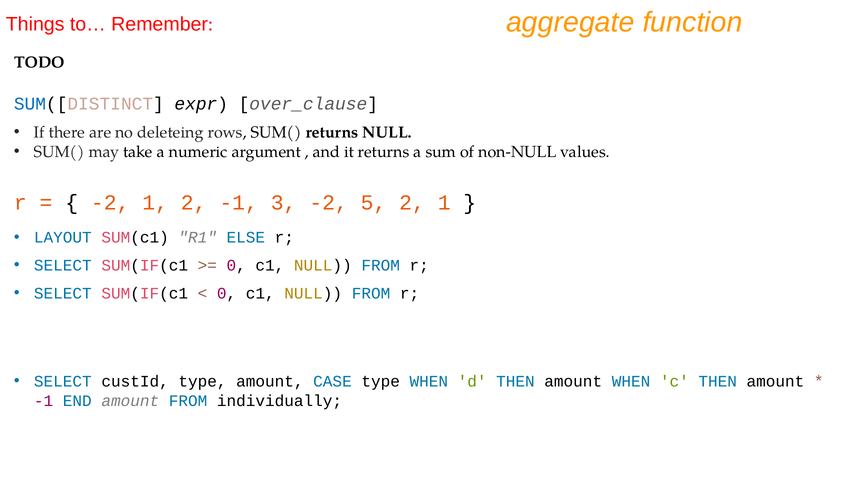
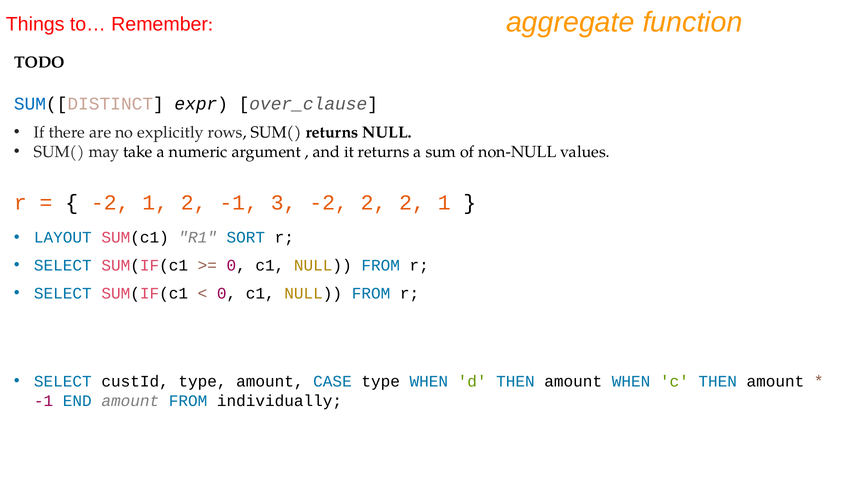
deleteing: deleteing -> explicitly
-2 5: 5 -> 2
ELSE: ELSE -> SORT
